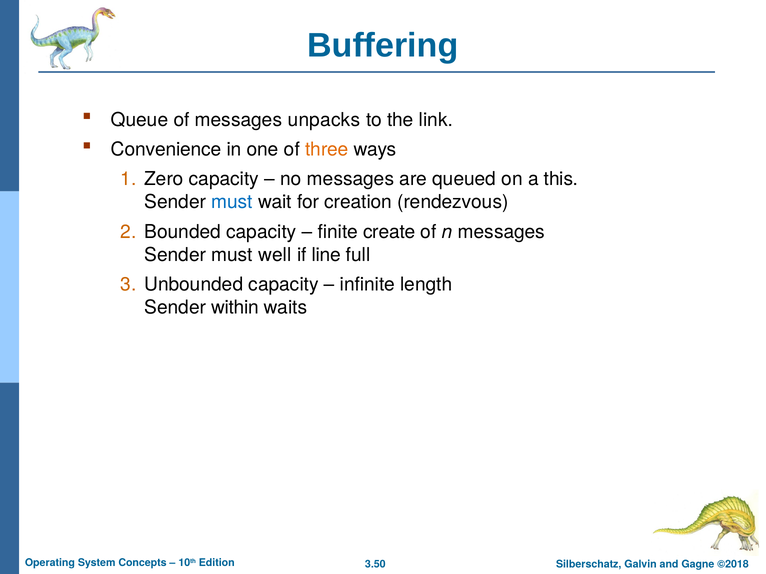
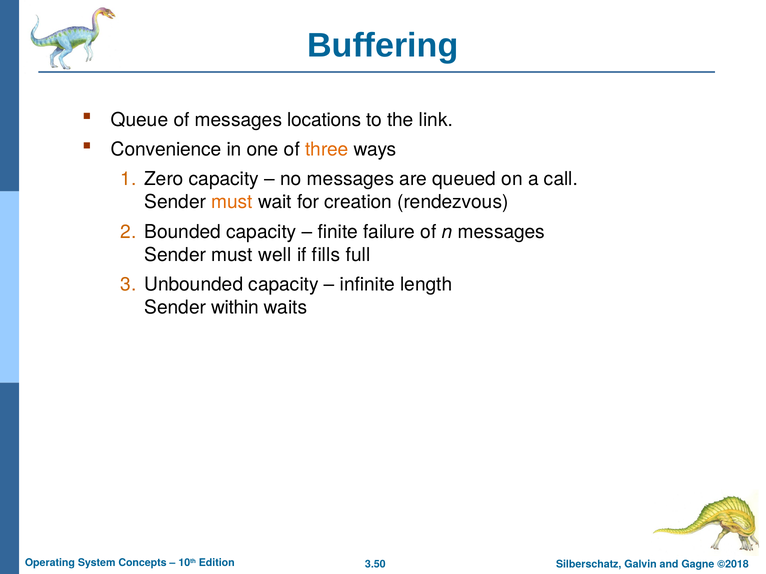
unpacks: unpacks -> locations
this: this -> call
must at (232, 202) colour: blue -> orange
create: create -> failure
line: line -> fills
